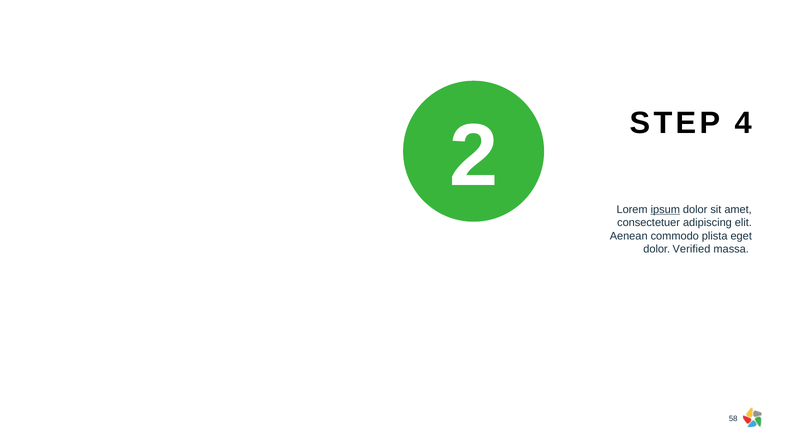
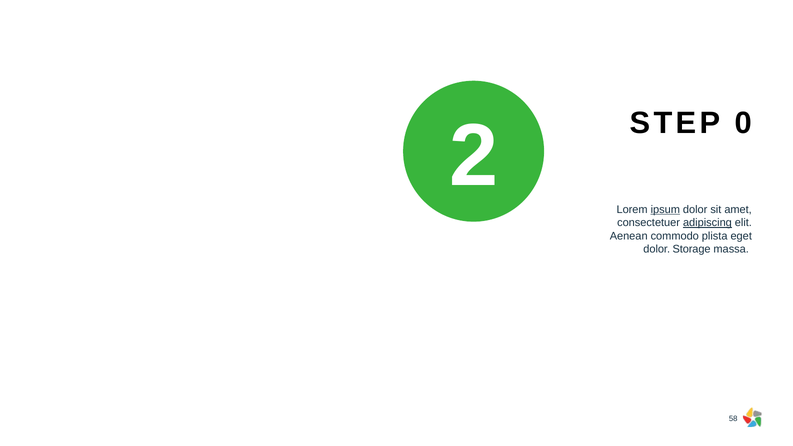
4: 4 -> 0
adipiscing underline: none -> present
Verified: Verified -> Storage
